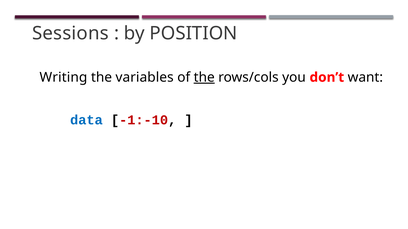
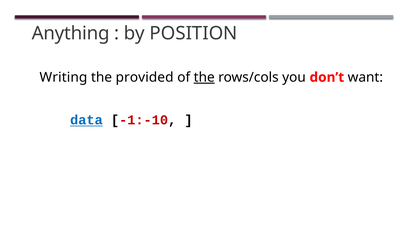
Sessions: Sessions -> Anything
variables: variables -> provided
data underline: none -> present
